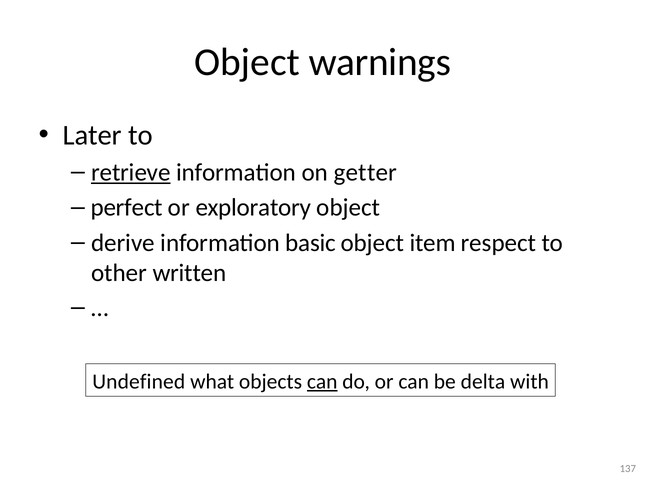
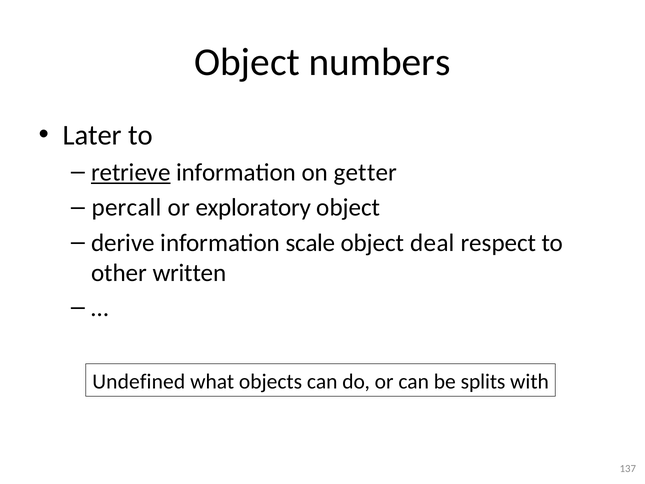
warnings: warnings -> numbers
perfect: perfect -> percall
basic: basic -> scale
item: item -> deal
can at (322, 381) underline: present -> none
delta: delta -> splits
